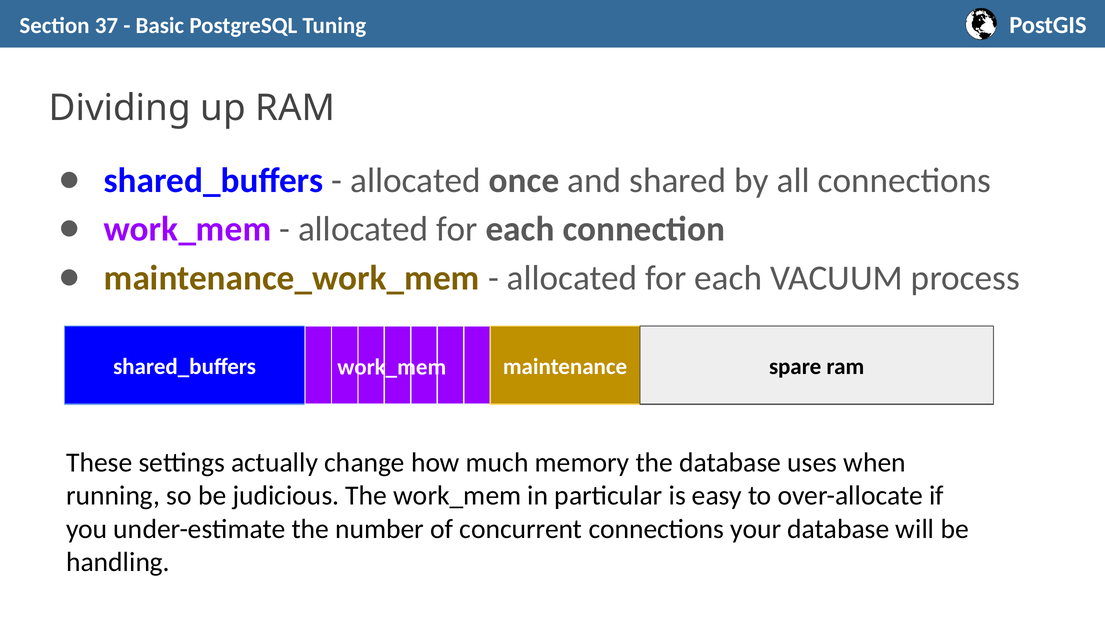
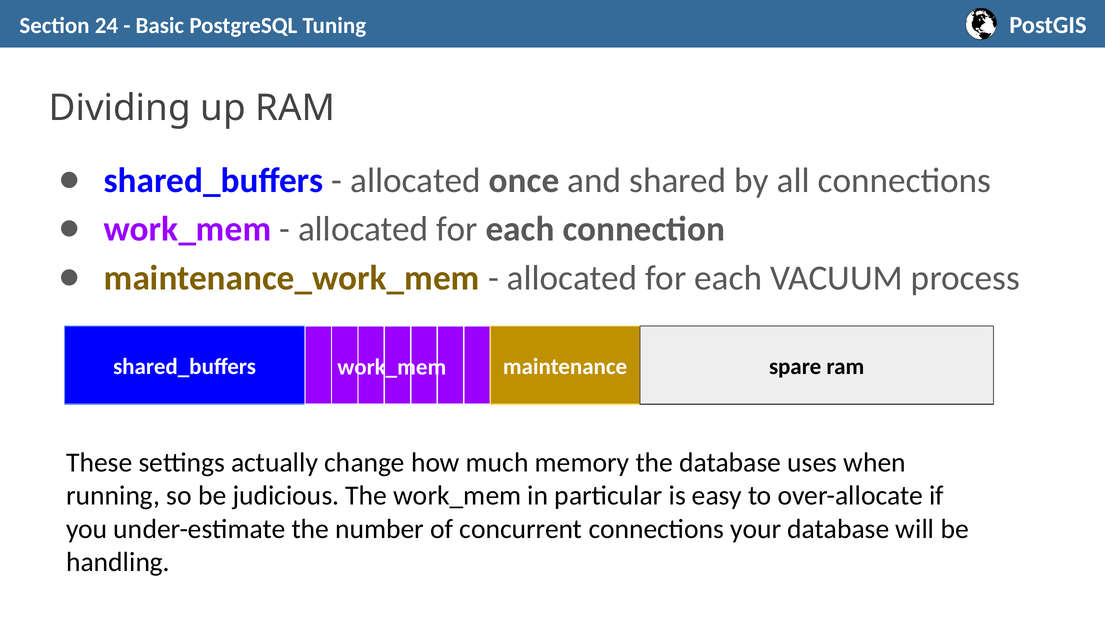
37: 37 -> 24
